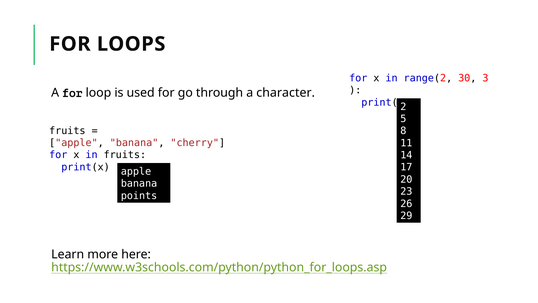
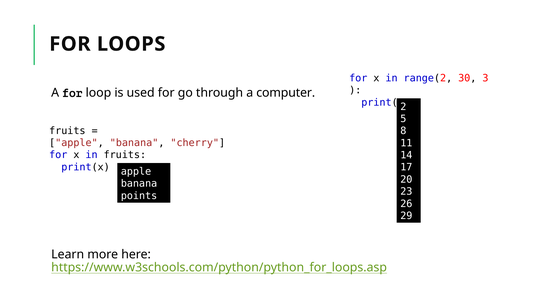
character: character -> computer
